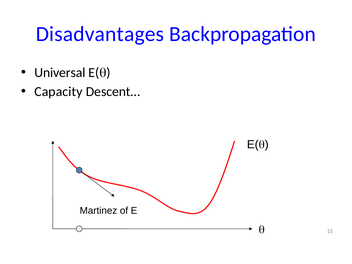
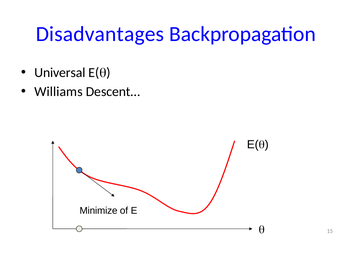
Capacity: Capacity -> Williams
Martinez: Martinez -> Minimize
